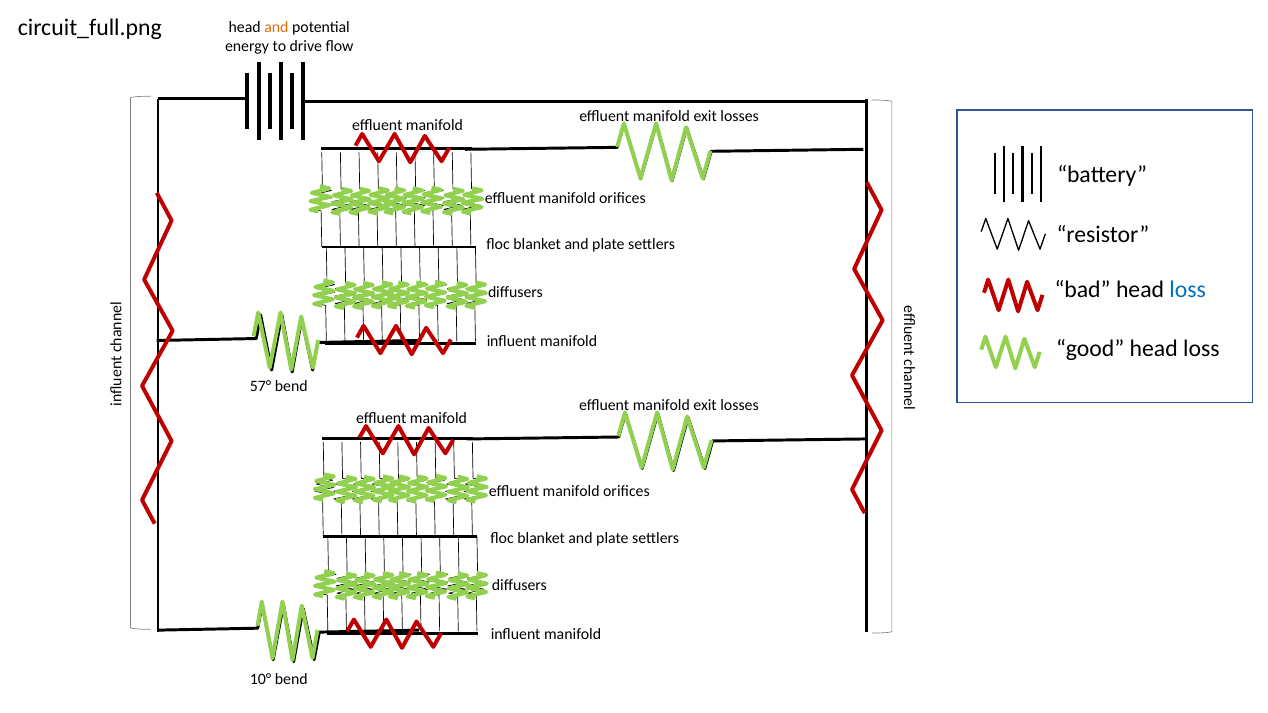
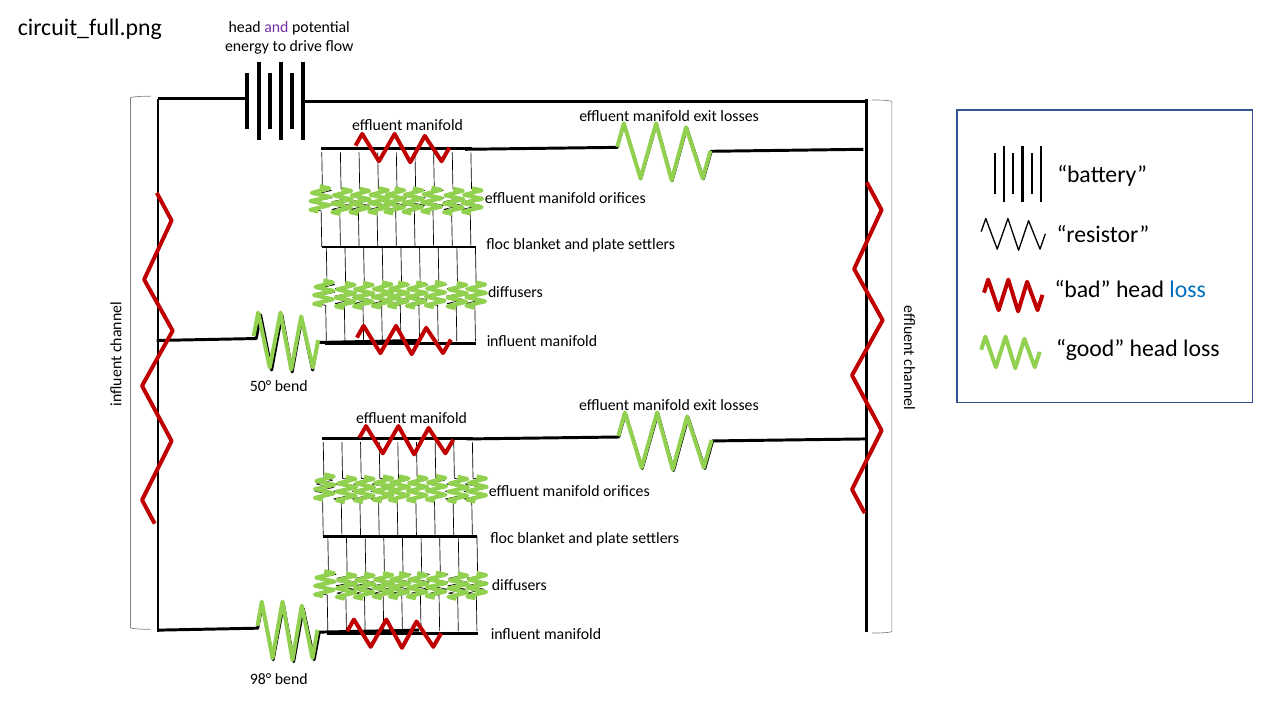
and at (276, 27) colour: orange -> purple
57°: 57° -> 50°
10°: 10° -> 98°
